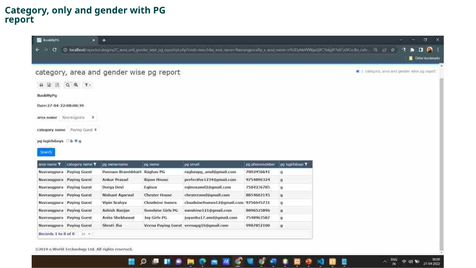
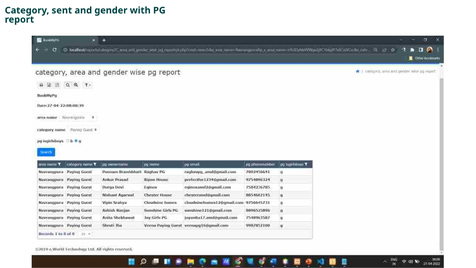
only: only -> sent
